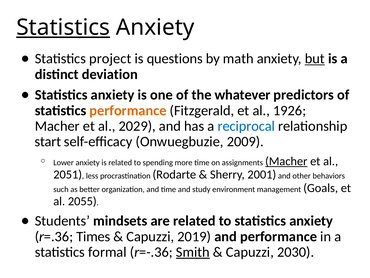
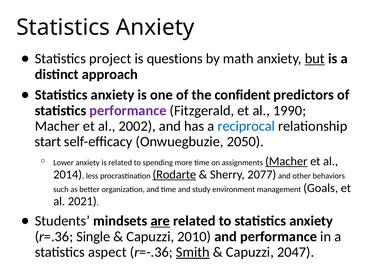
Statistics at (63, 27) underline: present -> none
deviation: deviation -> approach
whatever: whatever -> confident
performance at (128, 110) colour: orange -> purple
1926: 1926 -> 1990
2029: 2029 -> 2002
2009: 2009 -> 2050
2051: 2051 -> 2014
Rodarte underline: none -> present
2001: 2001 -> 2077
2055: 2055 -> 2021
are underline: none -> present
Times: Times -> Single
2019: 2019 -> 2010
formal: formal -> aspect
2030: 2030 -> 2047
